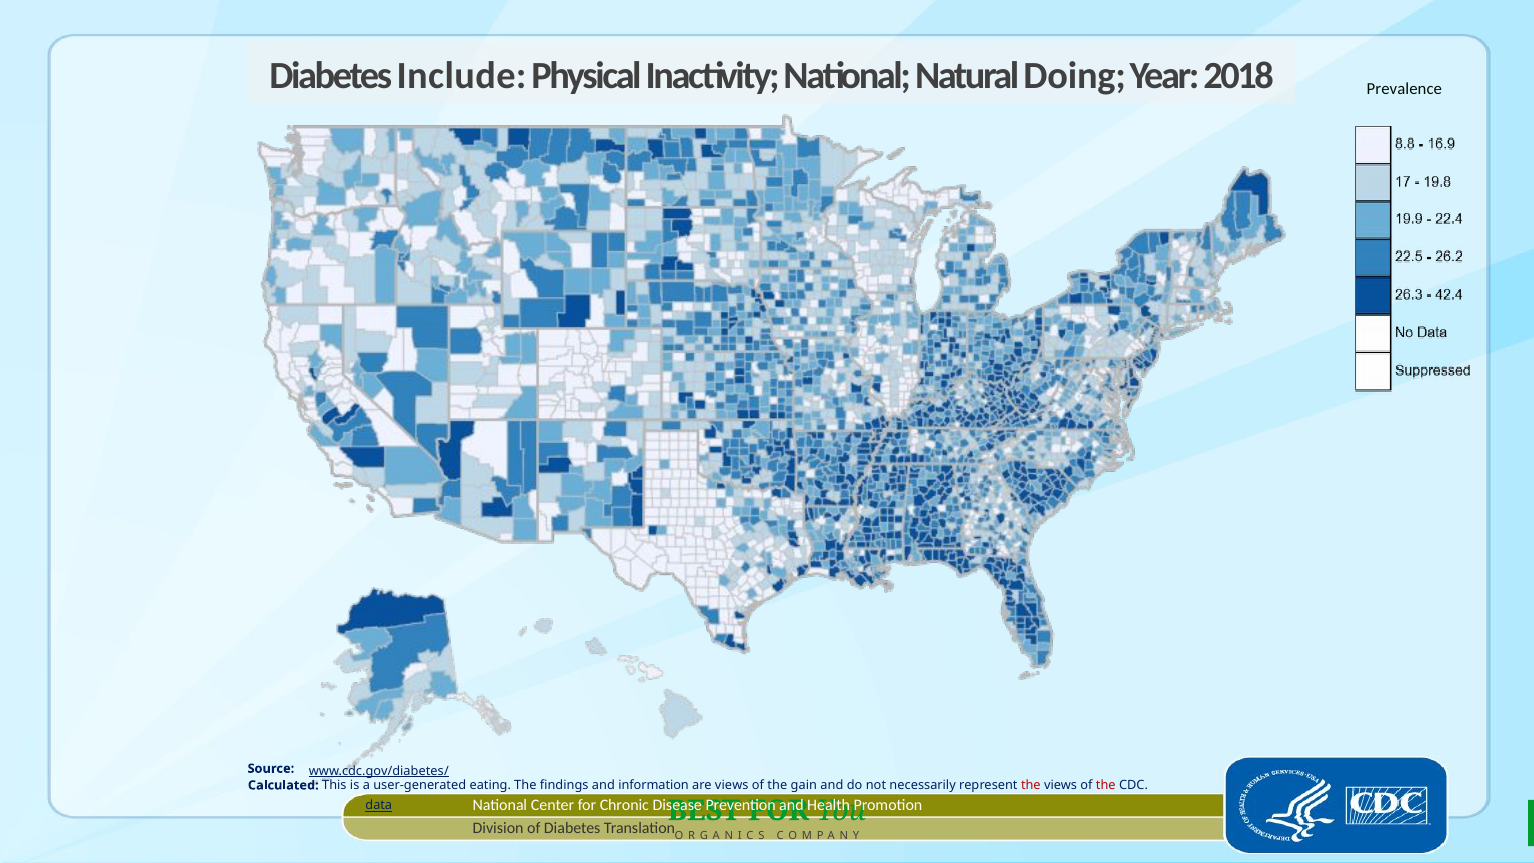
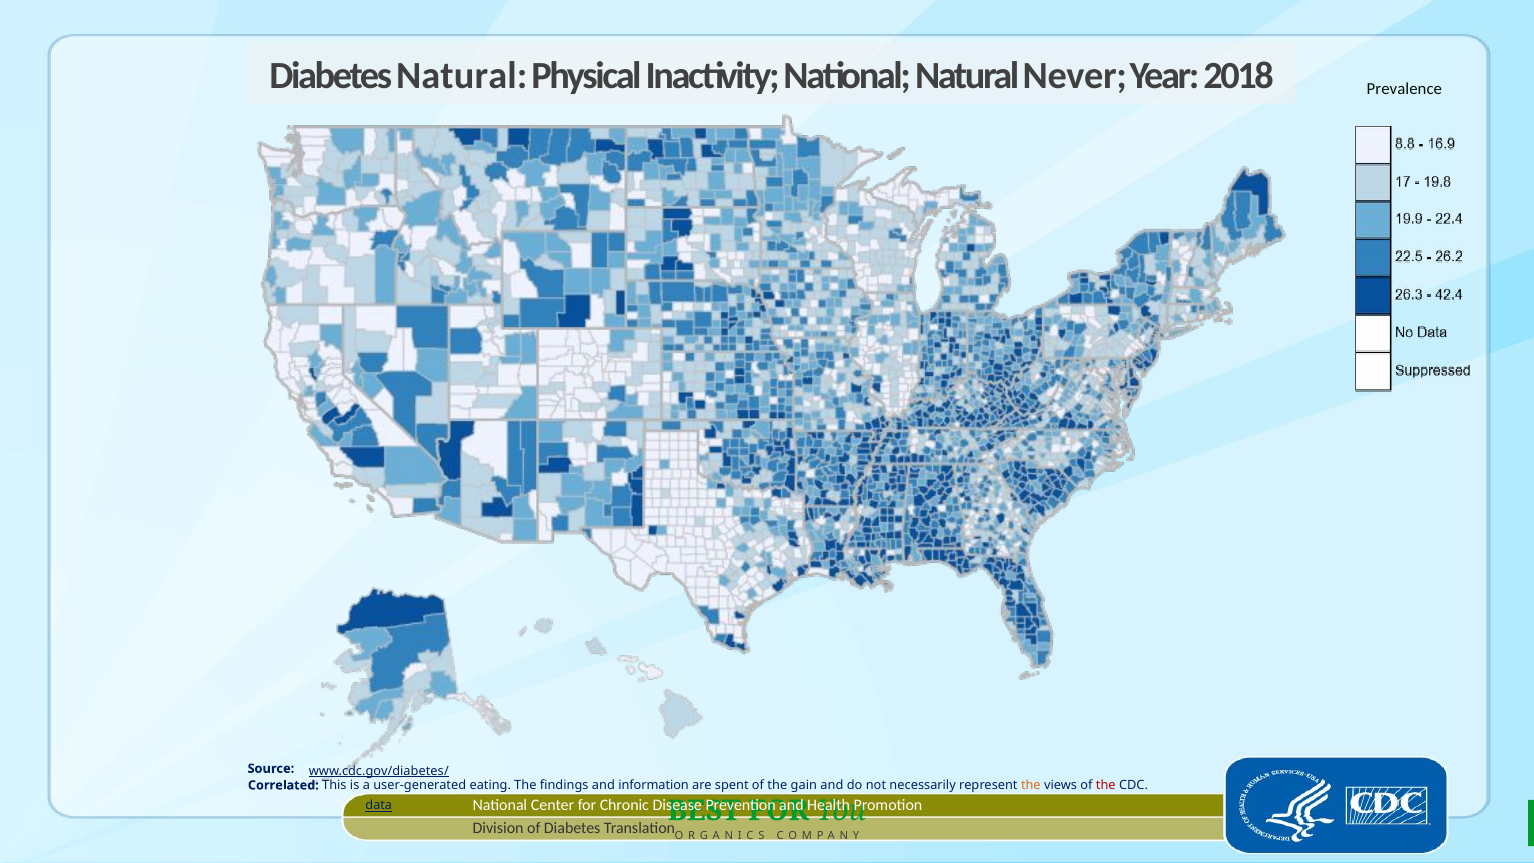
Diabetes Include: Include -> Natural
Doing: Doing -> Never
Calculated: Calculated -> Correlated
are views: views -> spent
the at (1031, 785) colour: red -> orange
